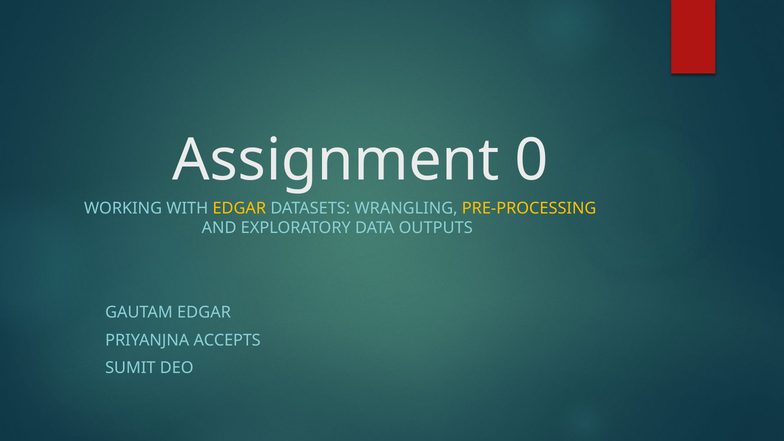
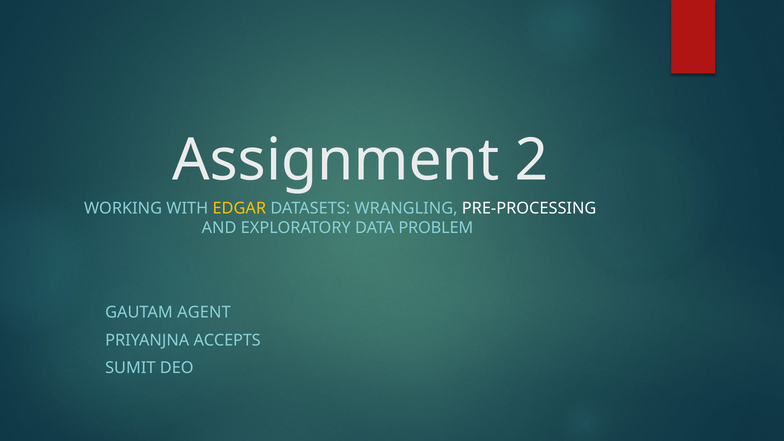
0: 0 -> 2
PRE-PROCESSING colour: yellow -> white
OUTPUTS: OUTPUTS -> PROBLEM
GAUTAM EDGAR: EDGAR -> AGENT
